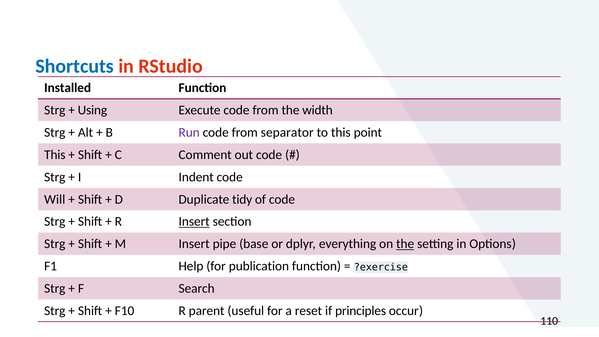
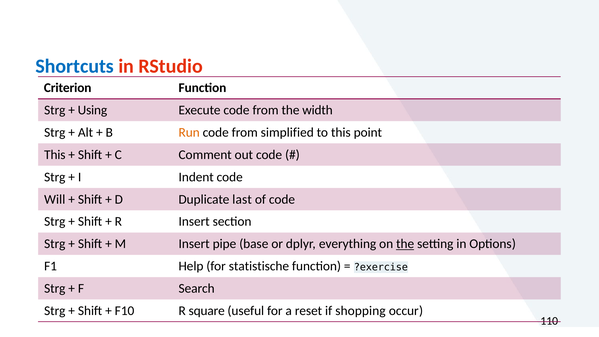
Installed: Installed -> Criterion
Run colour: purple -> orange
separator: separator -> simplified
tidy: tidy -> last
Insert at (194, 222) underline: present -> none
publication: publication -> statistische
parent: parent -> square
principles: principles -> shopping
